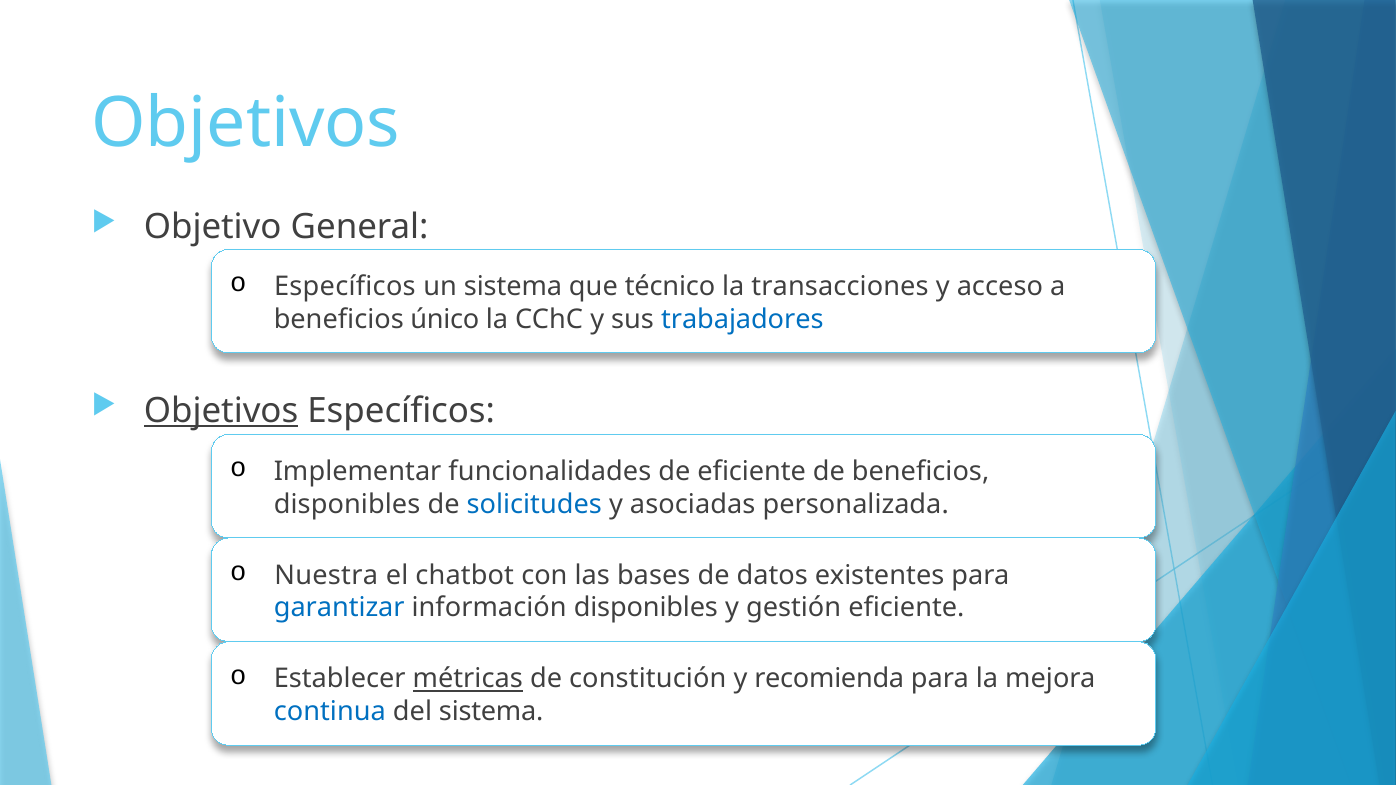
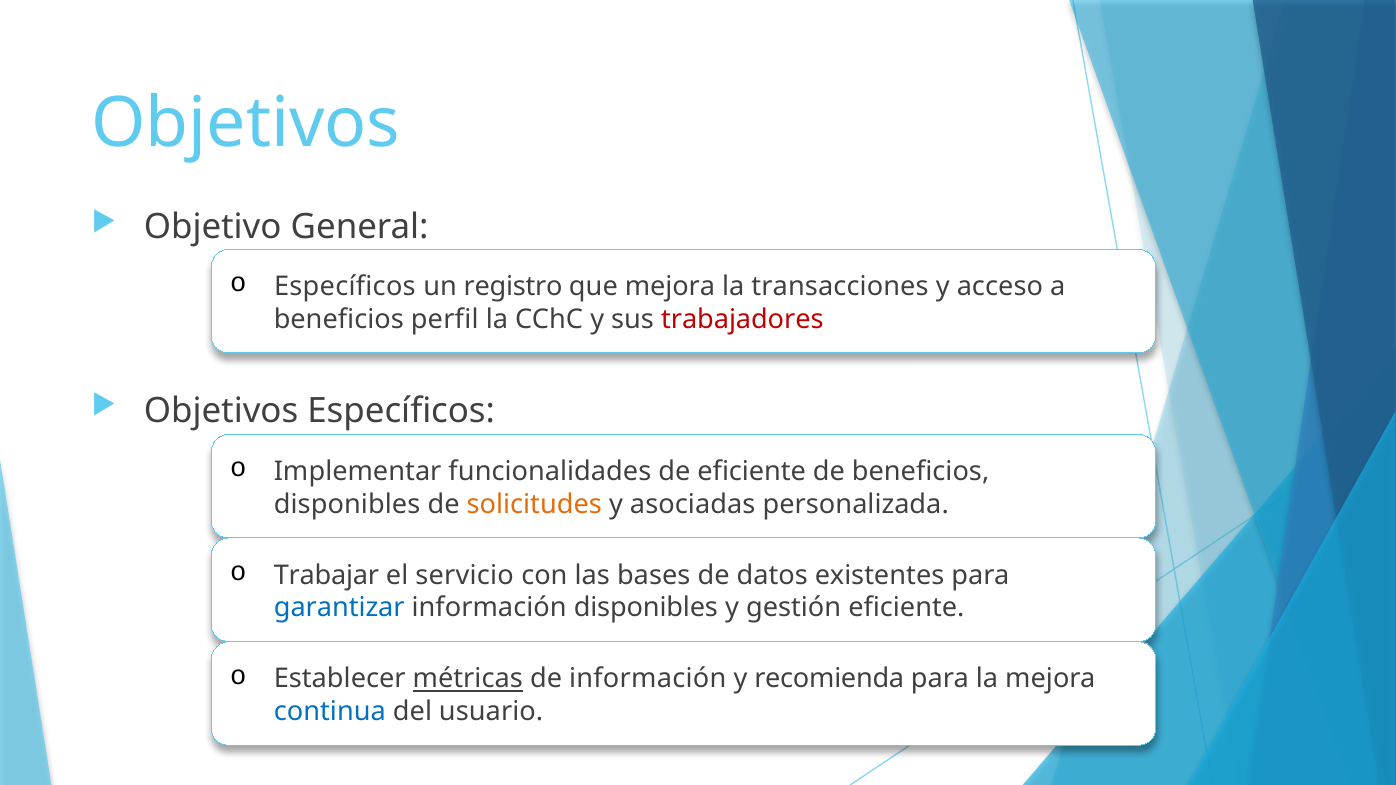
un sistema: sistema -> registro
que técnico: técnico -> mejora
único: único -> perfil
trabajadores colour: blue -> red
Objetivos at (221, 411) underline: present -> none
solicitudes colour: blue -> orange
Nuestra: Nuestra -> Trabajar
chatbot: chatbot -> servicio
de constitución: constitución -> información
del sistema: sistema -> usuario
